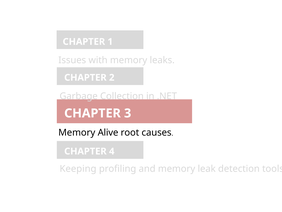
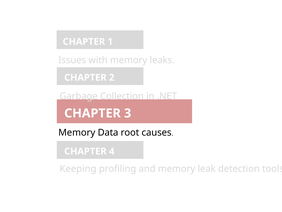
Alive: Alive -> Data
